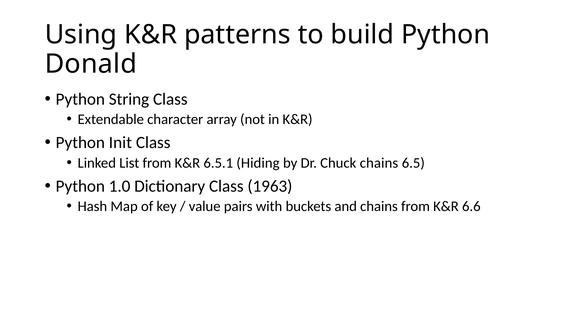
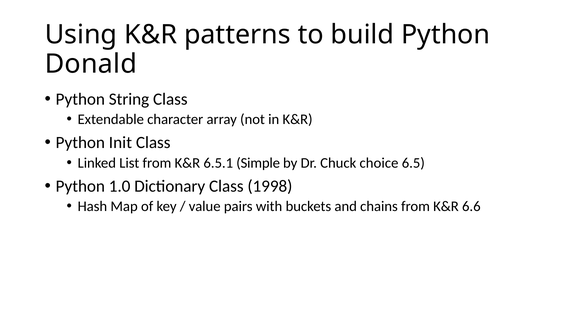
Hiding: Hiding -> Simple
Chuck chains: chains -> choice
1963: 1963 -> 1998
